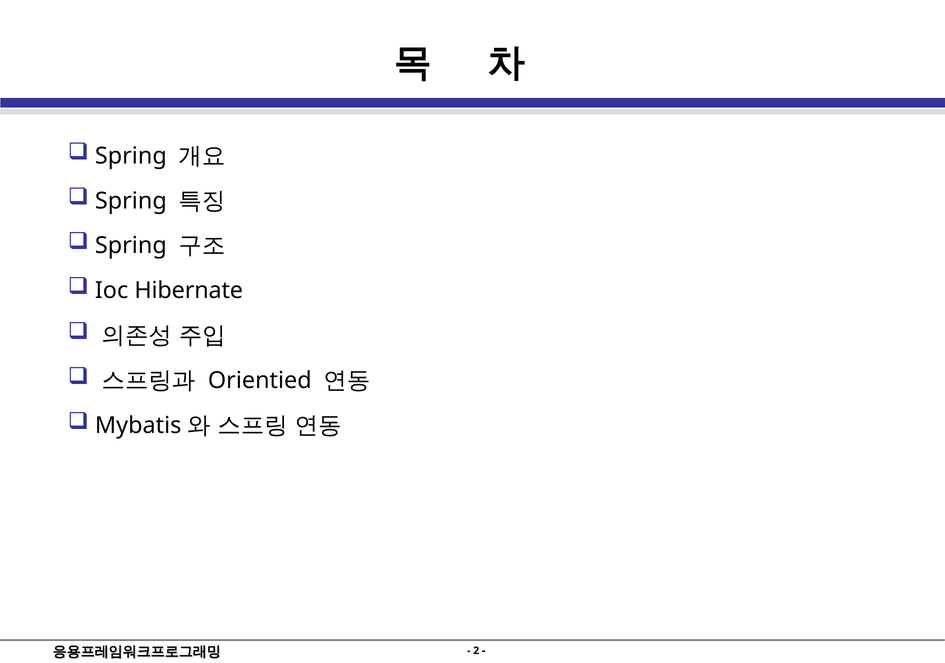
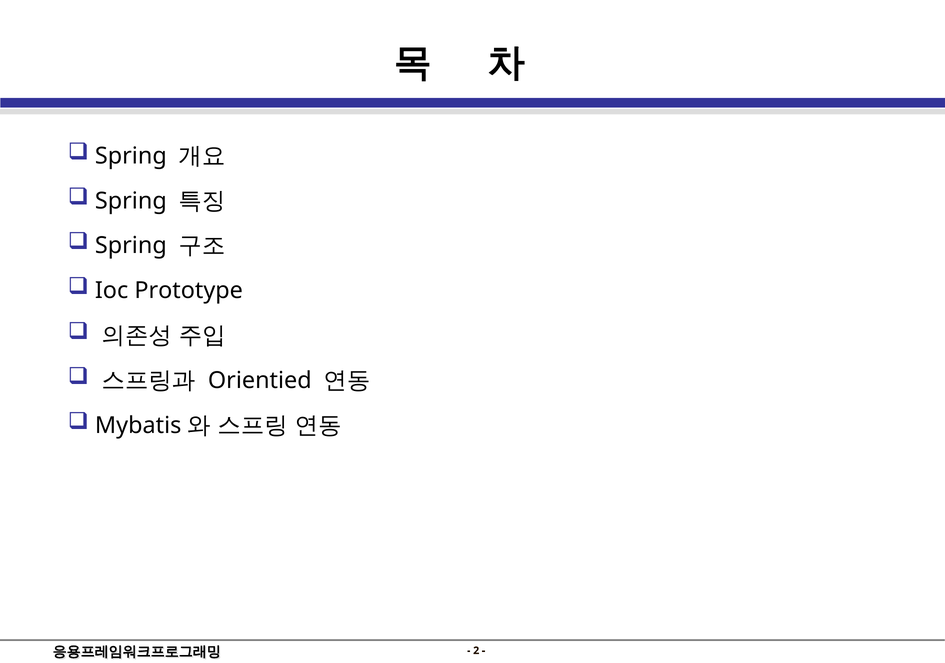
Hibernate: Hibernate -> Prototype
